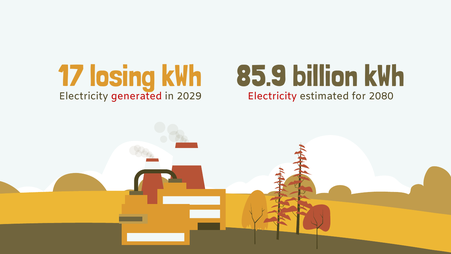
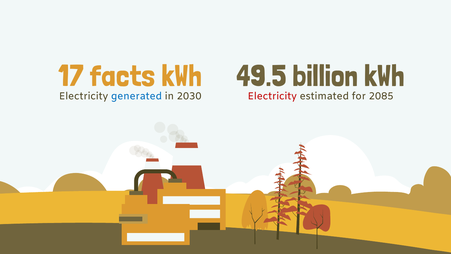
losing: losing -> facts
85.9: 85.9 -> 49.5
2080: 2080 -> 2085
generated colour: red -> blue
2029: 2029 -> 2030
